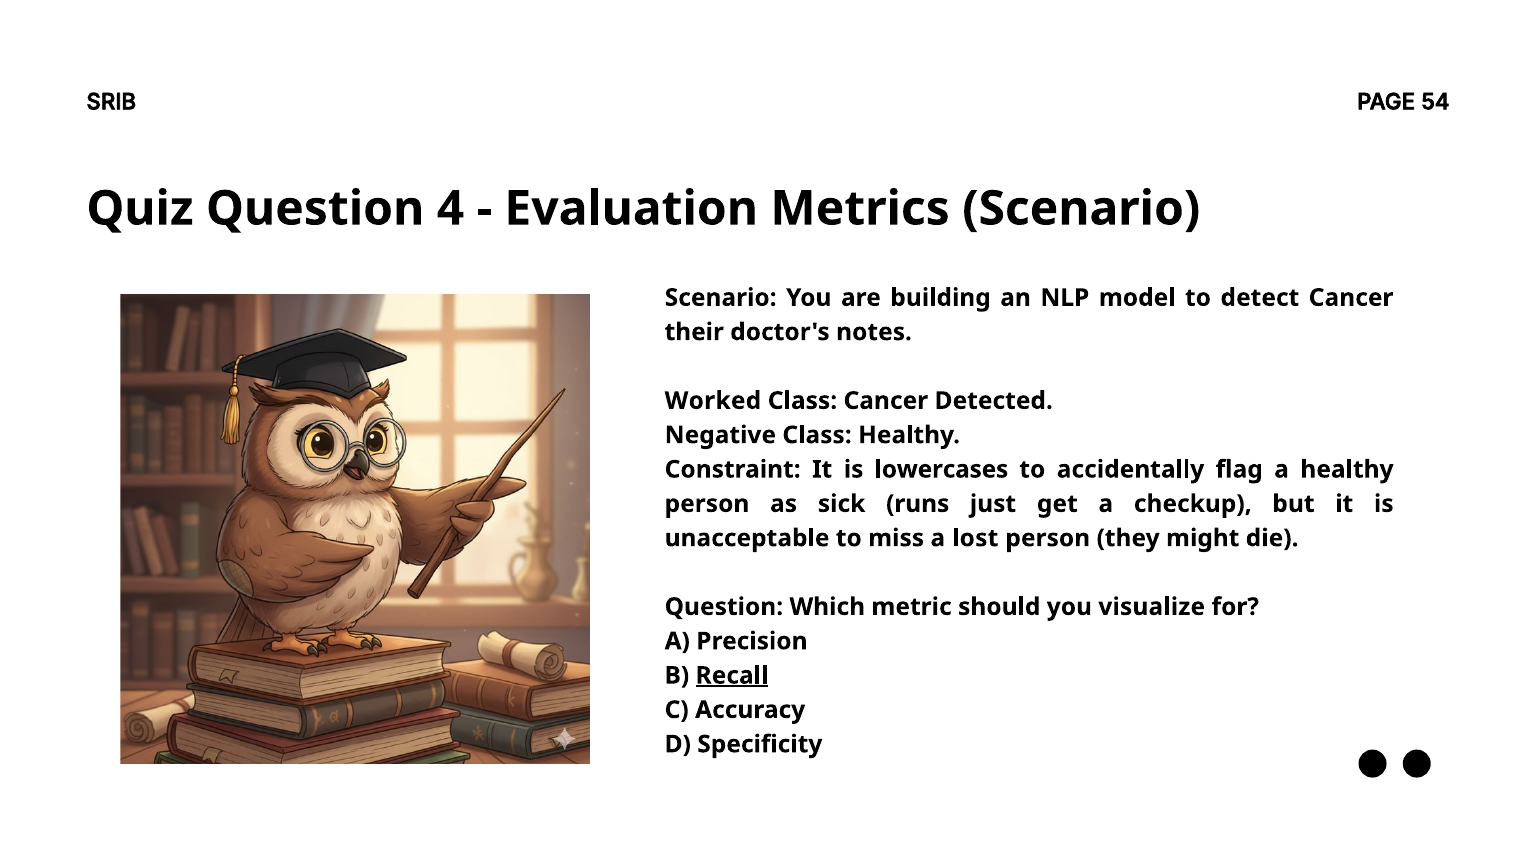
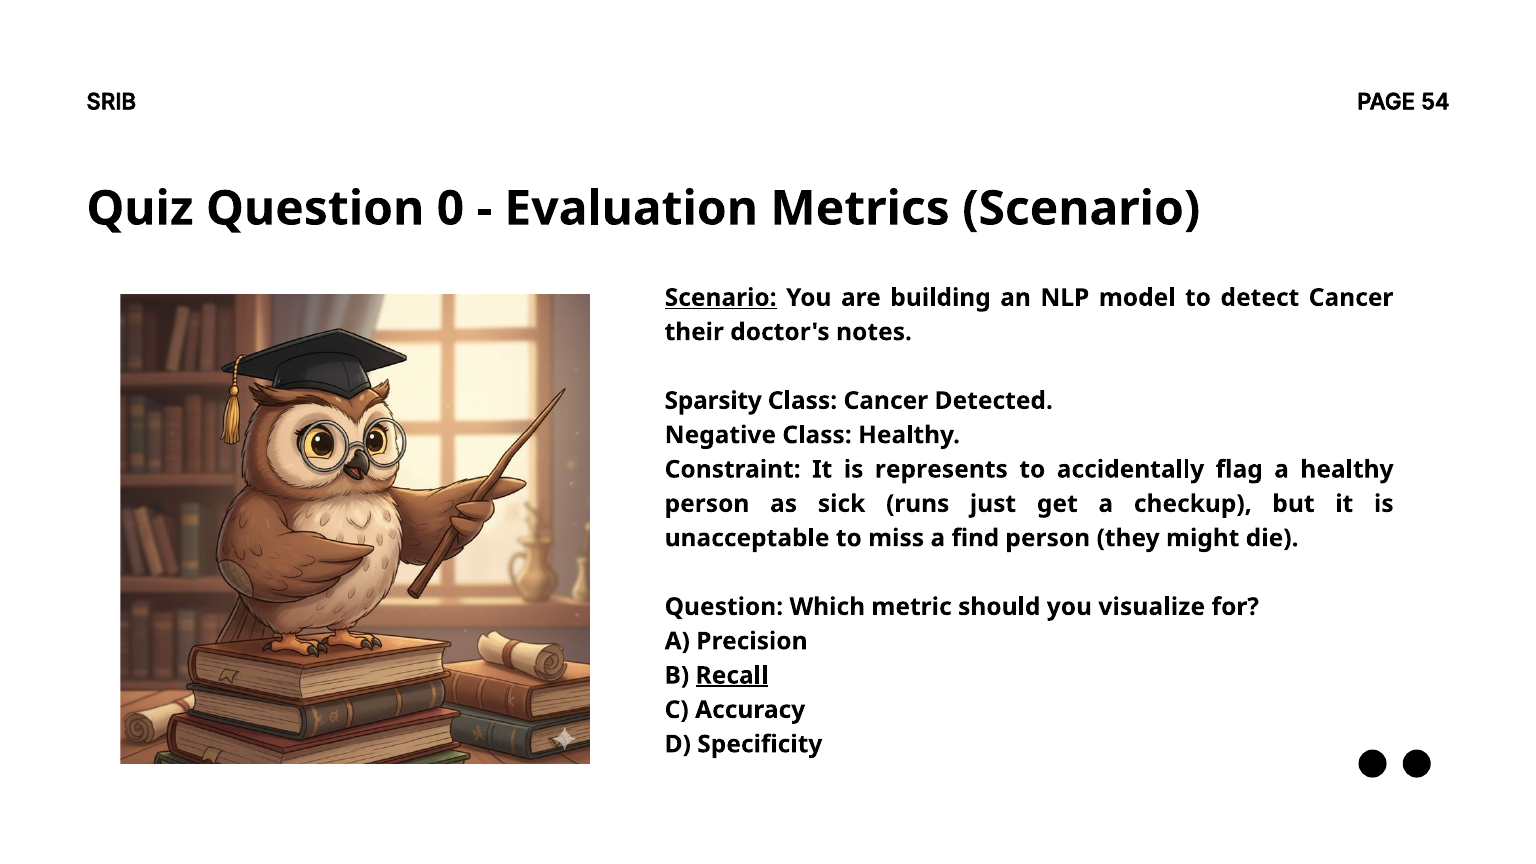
4: 4 -> 0
Scenario at (721, 298) underline: none -> present
Worked: Worked -> Sparsity
lowercases: lowercases -> represents
lost: lost -> find
